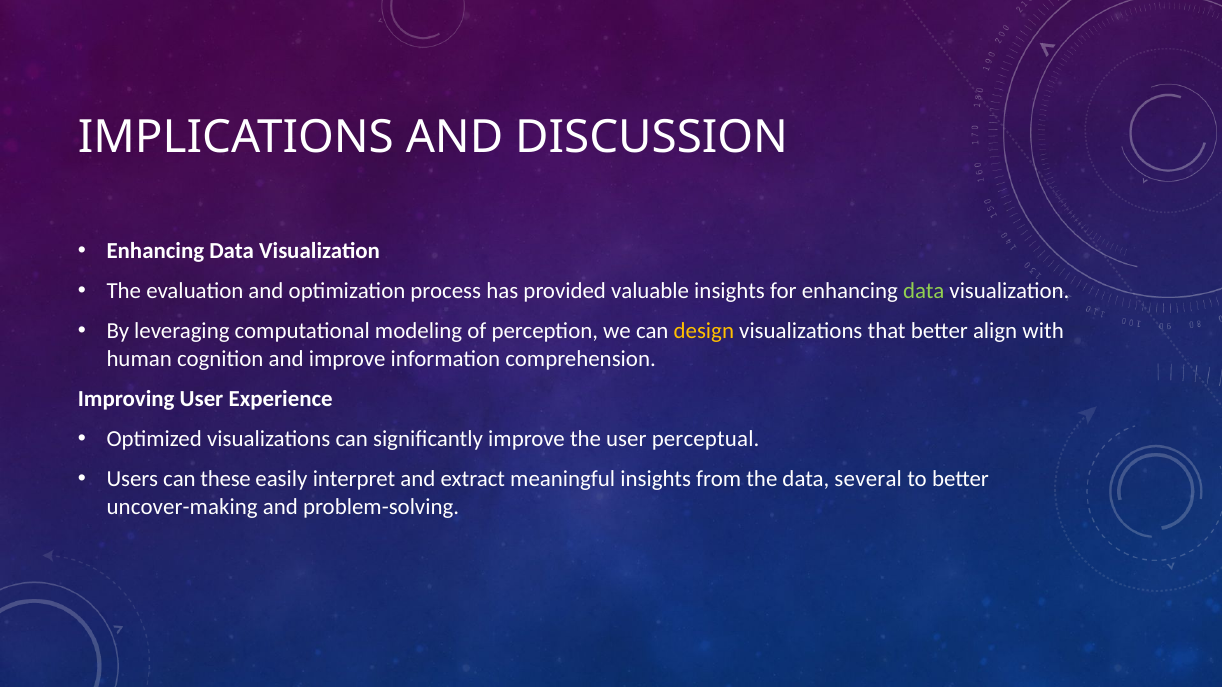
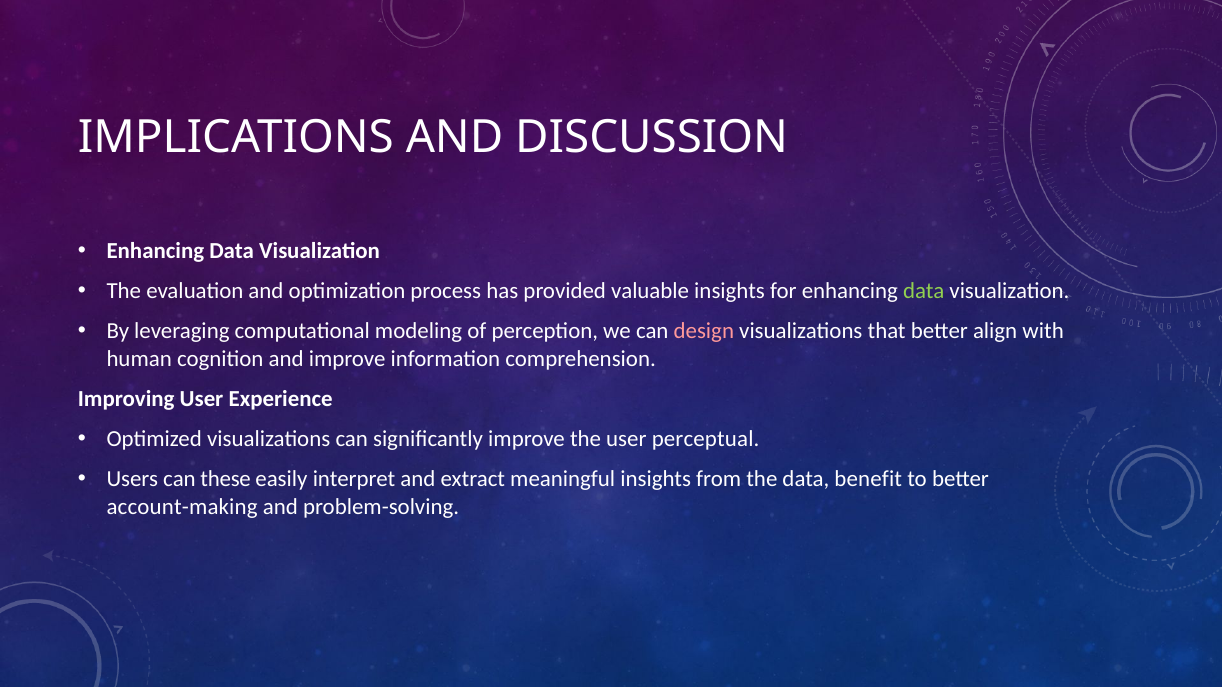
design colour: yellow -> pink
several: several -> benefit
uncover-making: uncover-making -> account-making
